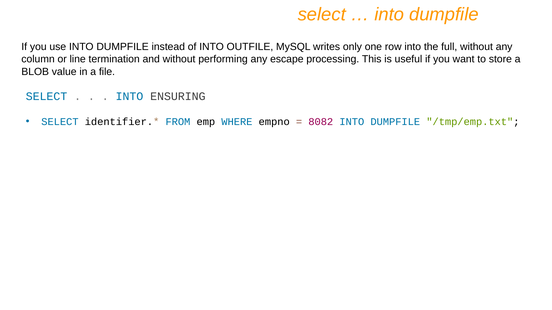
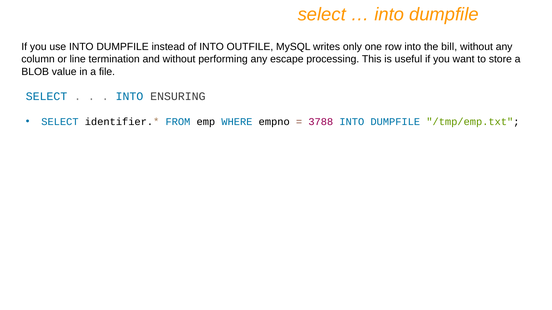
full: full -> bill
8082: 8082 -> 3788
